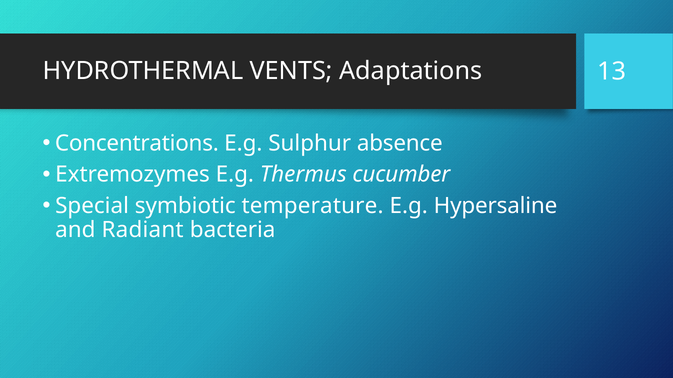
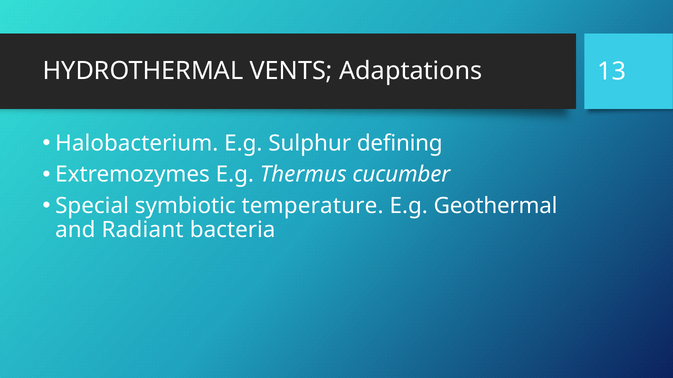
Concentrations: Concentrations -> Halobacterium
absence: absence -> defining
Hypersaline: Hypersaline -> Geothermal
